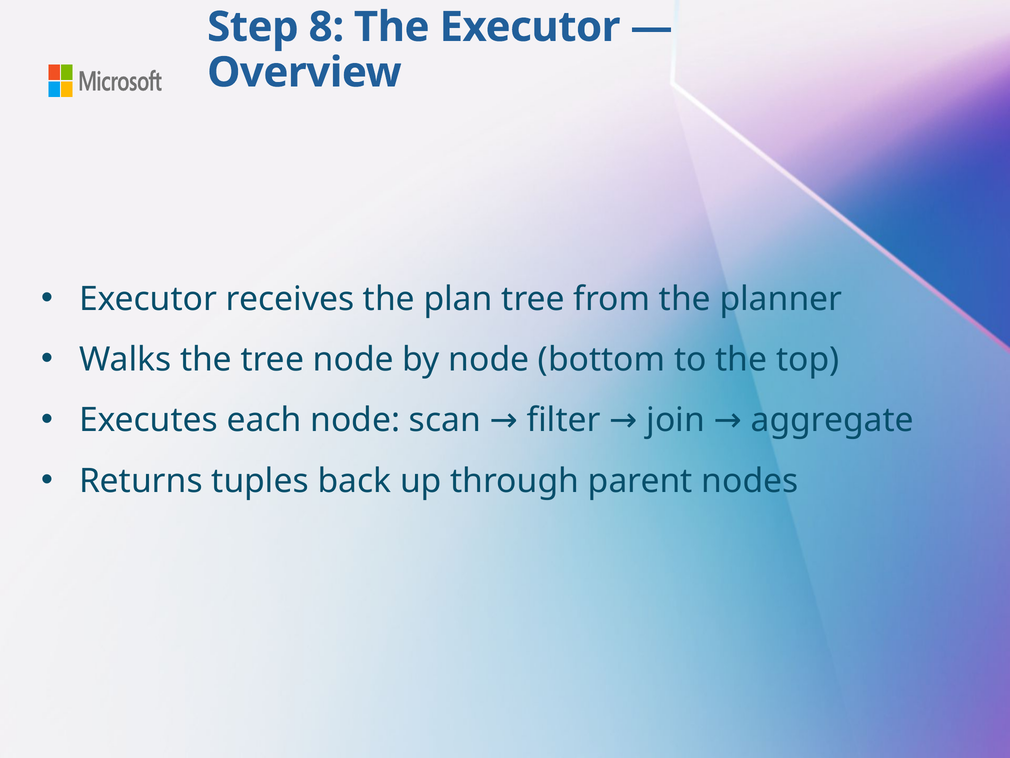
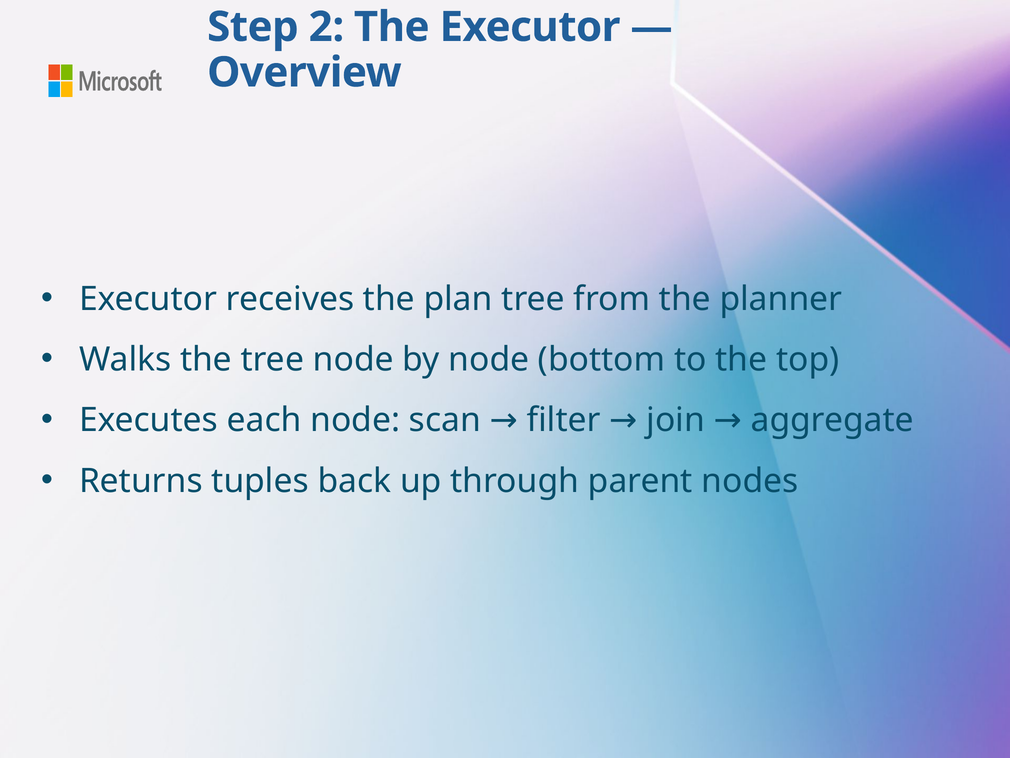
8: 8 -> 2
